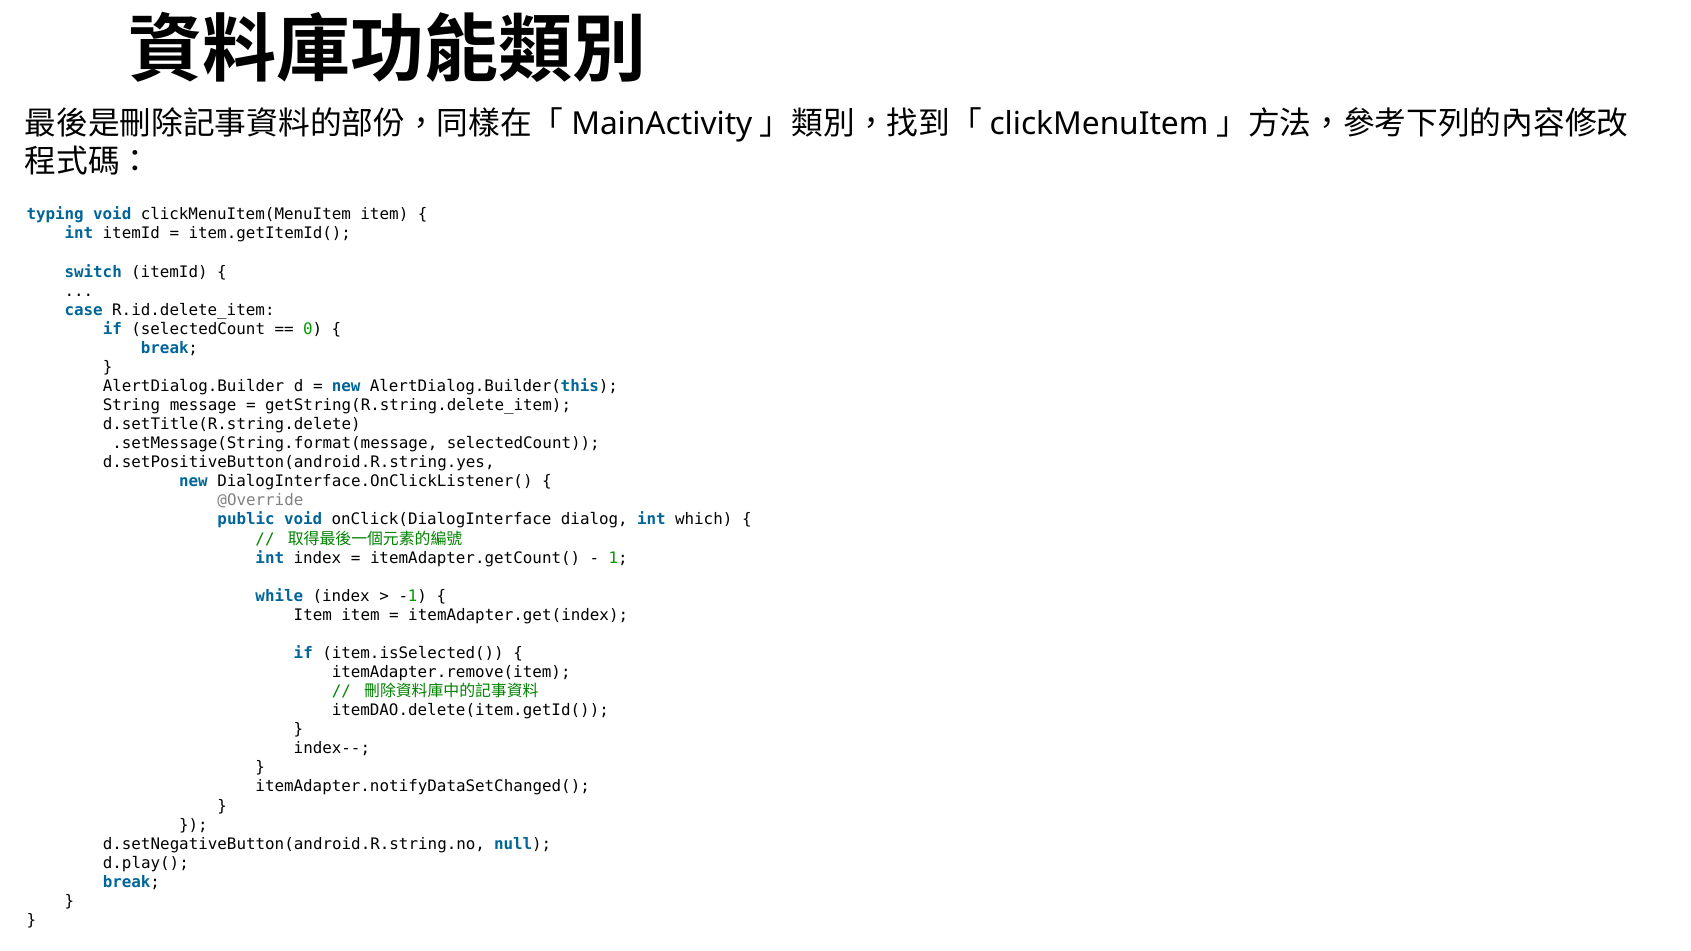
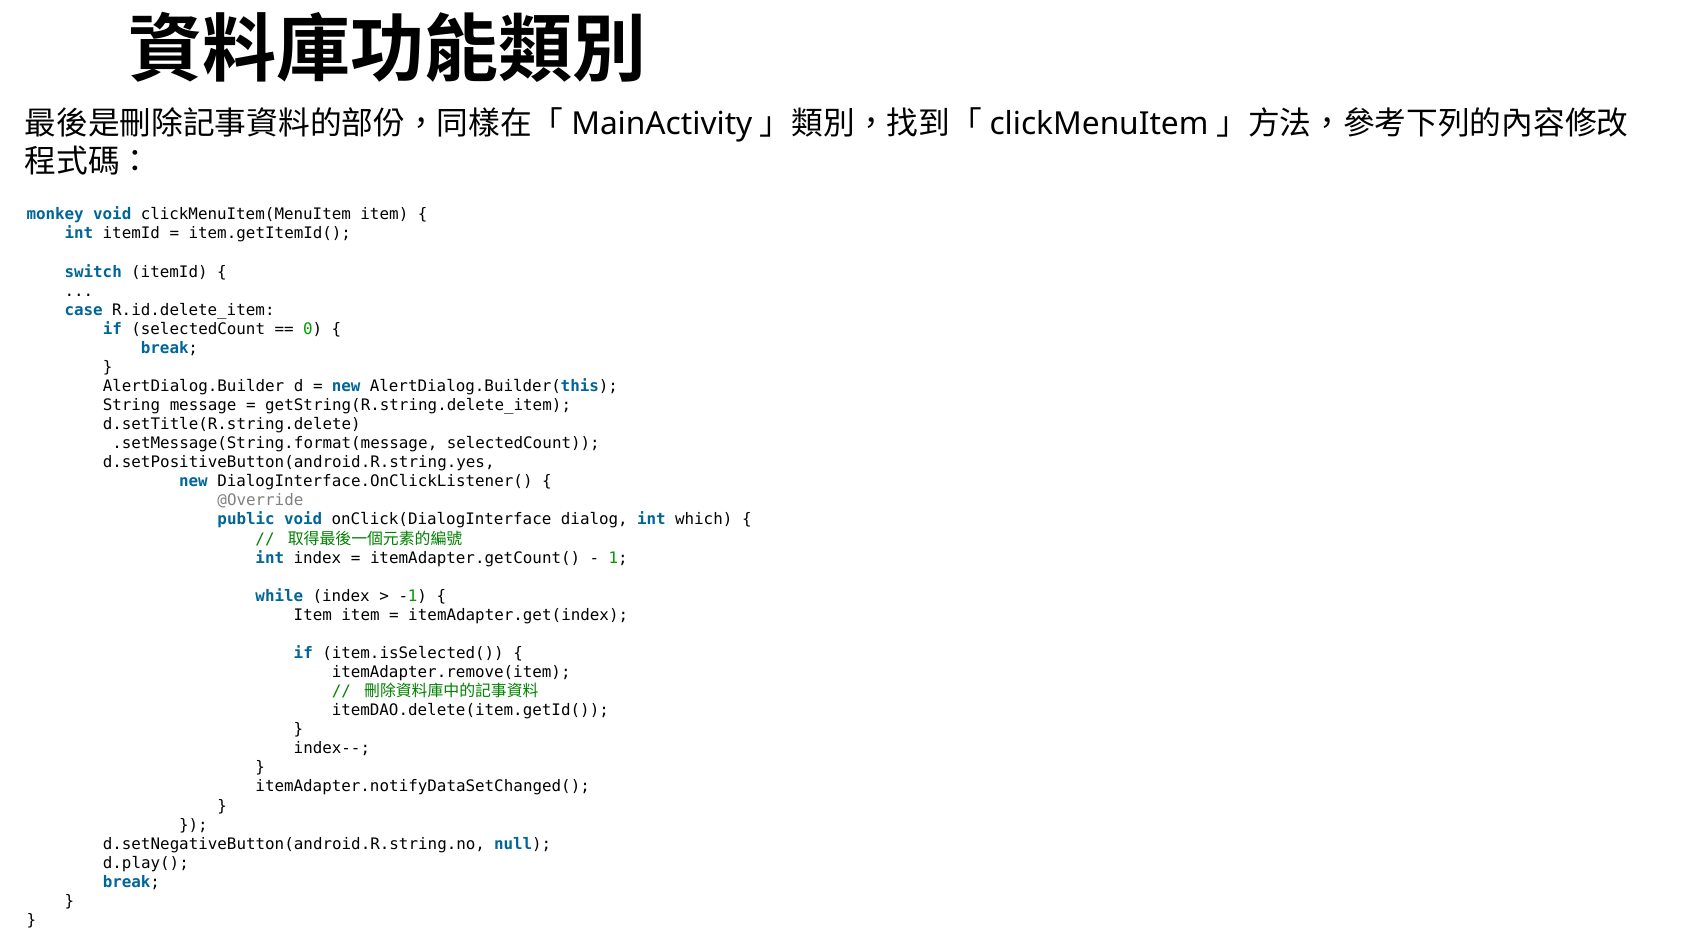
typing: typing -> monkey
